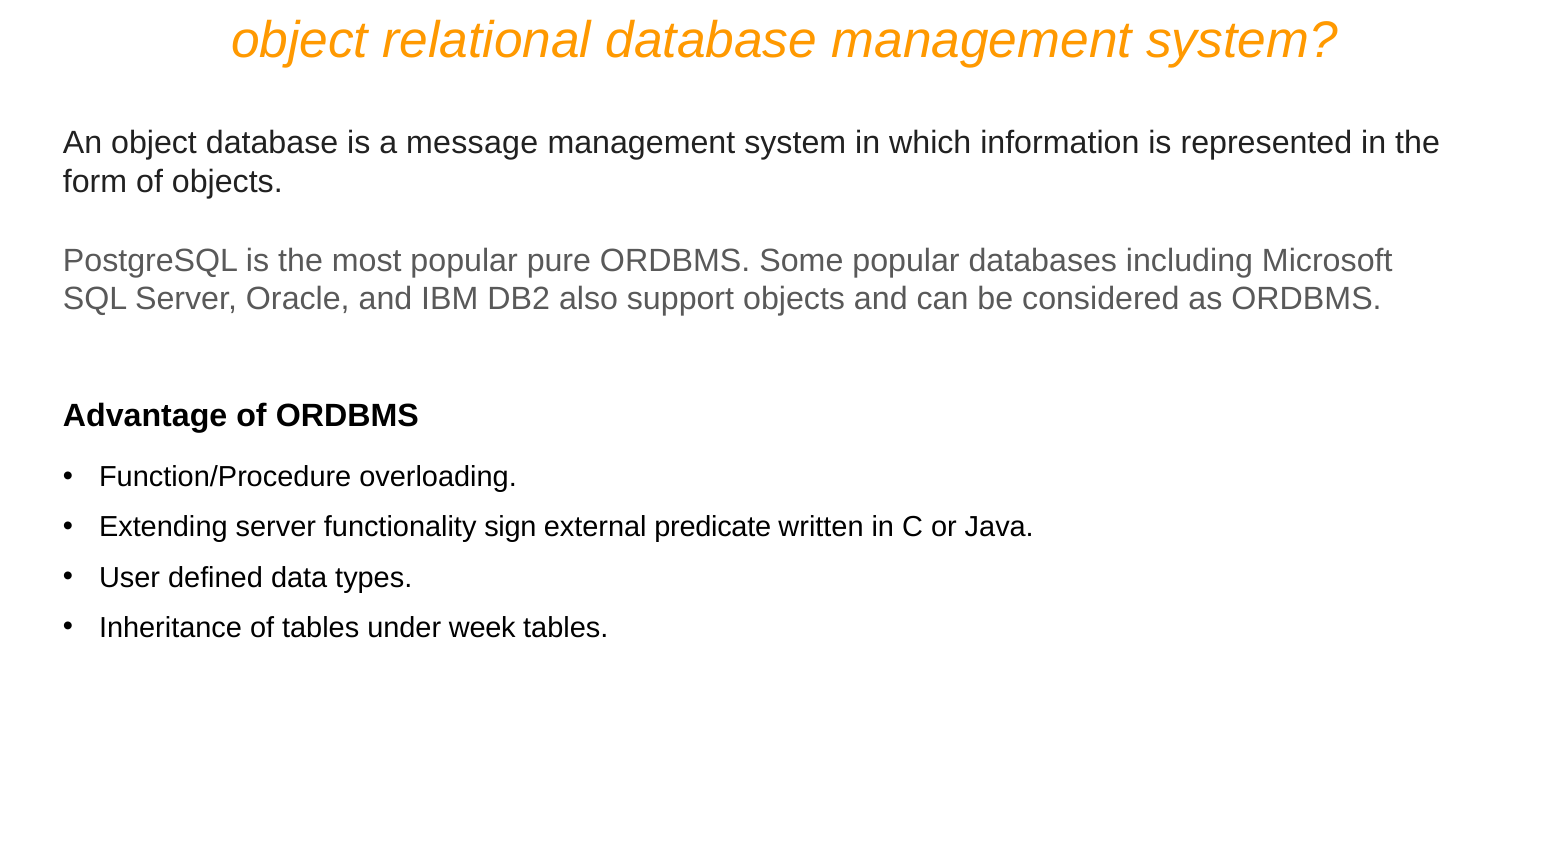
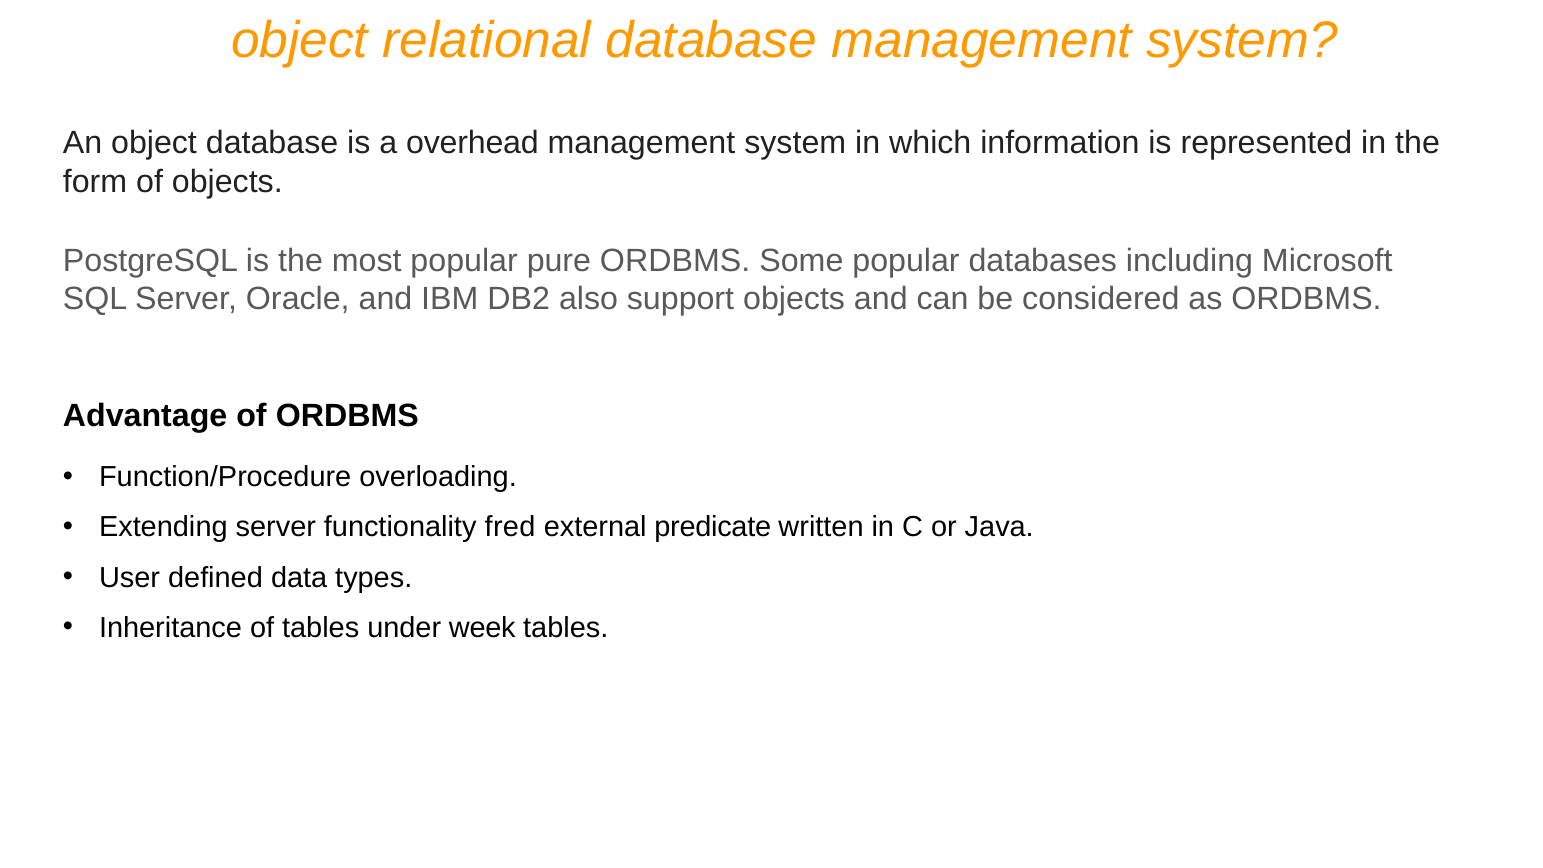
message: message -> overhead
sign: sign -> fred
